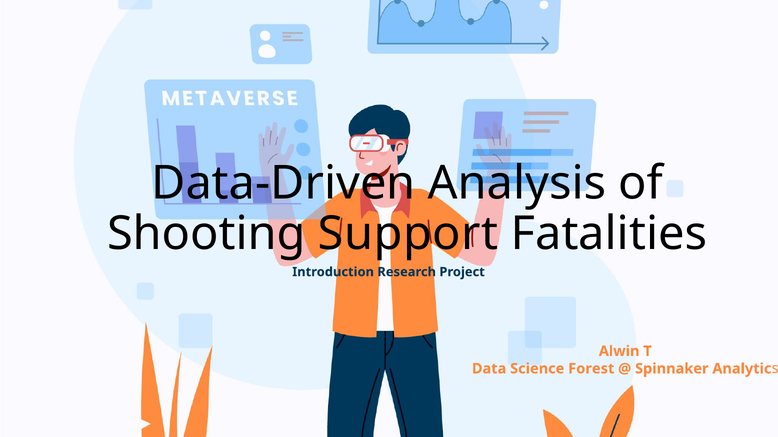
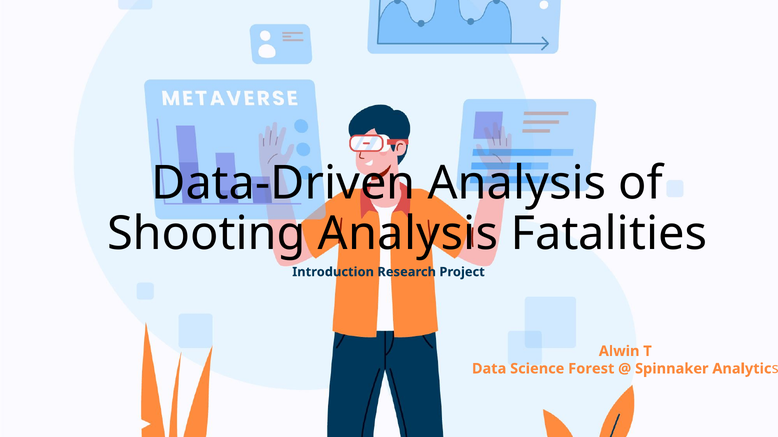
Shooting Support: Support -> Analysis
